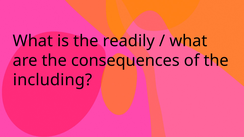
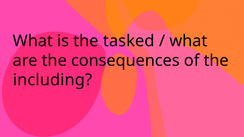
readily: readily -> tasked
